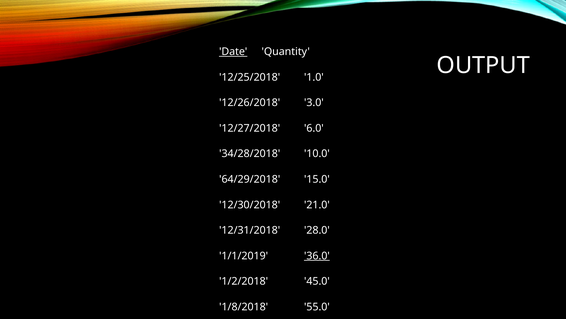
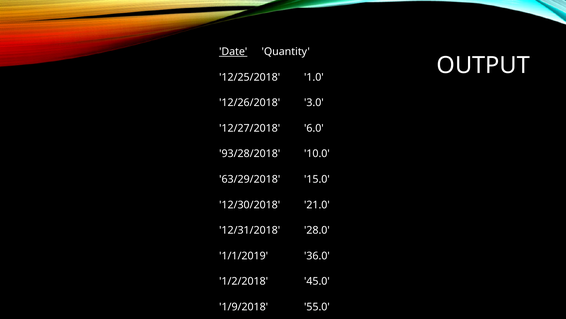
34/28/2018: 34/28/2018 -> 93/28/2018
64/29/2018: 64/29/2018 -> 63/29/2018
36.0 underline: present -> none
1/8/2018: 1/8/2018 -> 1/9/2018
